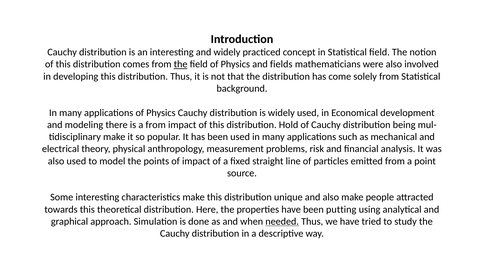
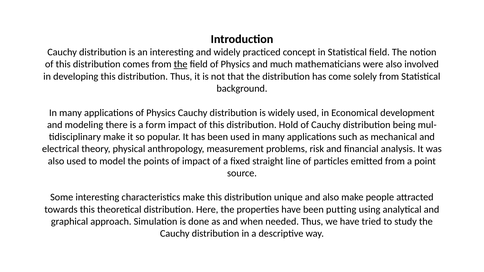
fields: fields -> much
a from: from -> form
needed underline: present -> none
